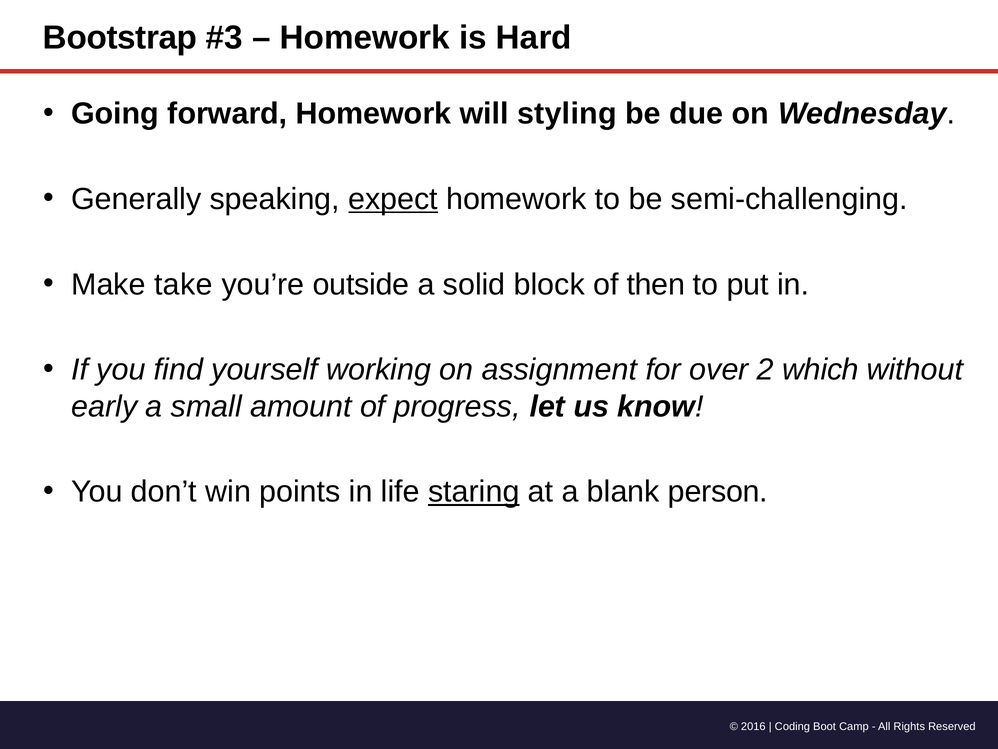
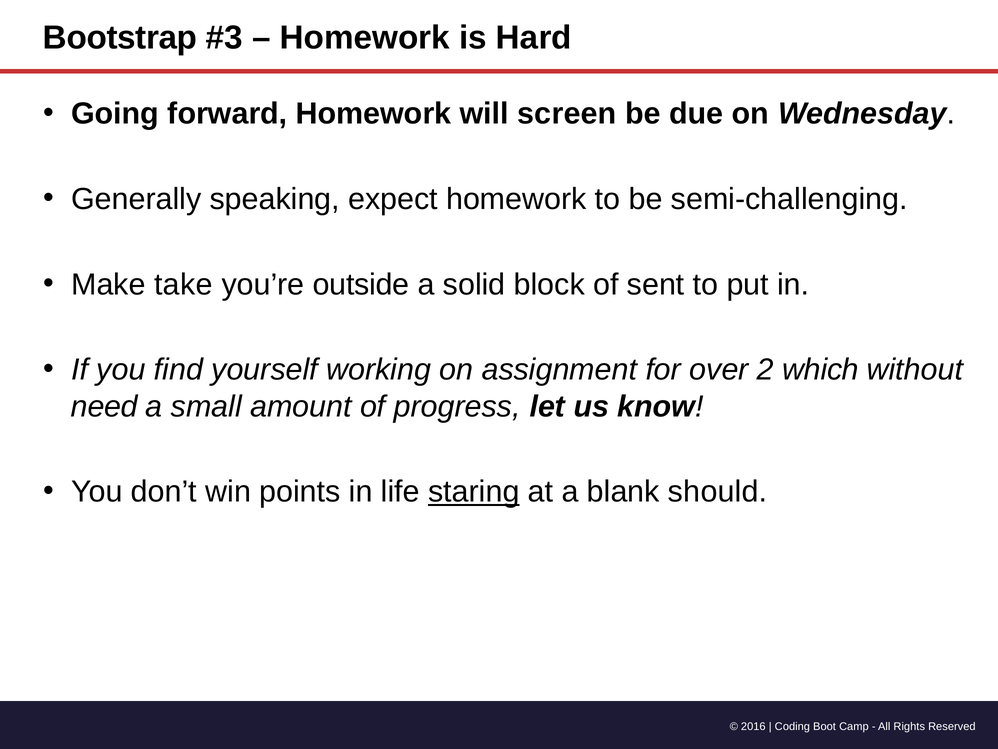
styling: styling -> screen
expect underline: present -> none
then: then -> sent
early: early -> need
person: person -> should
